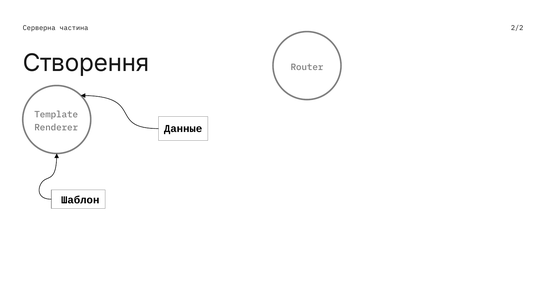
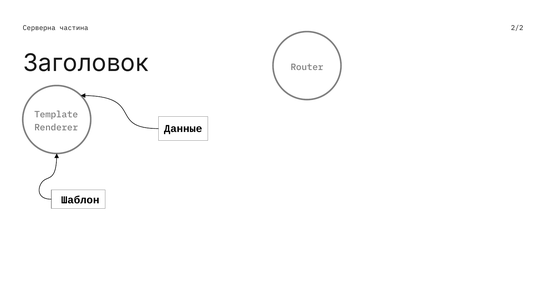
Створення: Створення -> Заголовок
